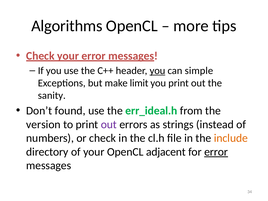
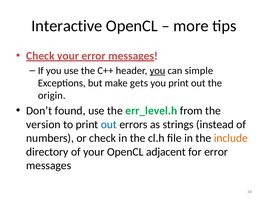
Algorithms: Algorithms -> Interactive
limit: limit -> gets
sanity: sanity -> origin
err_ideal.h: err_ideal.h -> err_level.h
out at (109, 124) colour: purple -> blue
error at (216, 152) underline: present -> none
